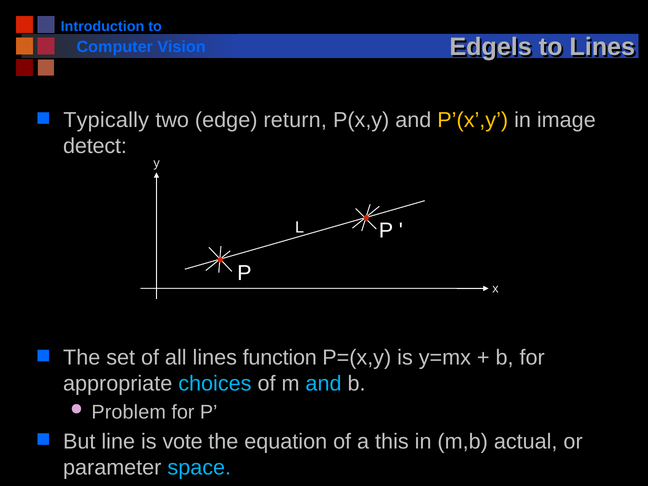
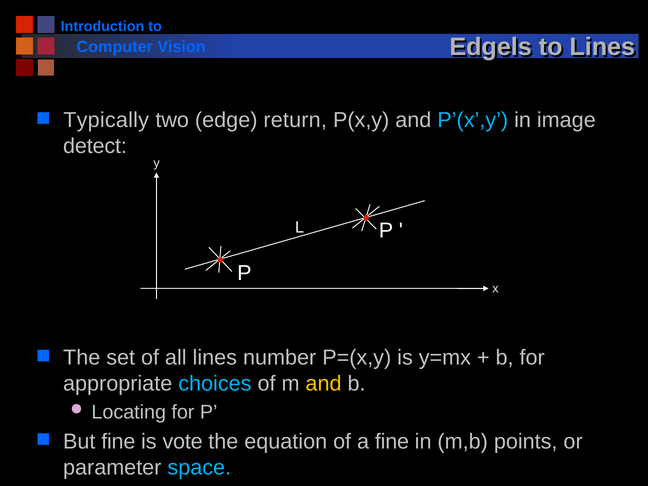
P’(x’,y colour: yellow -> light blue
function: function -> number
and at (324, 384) colour: light blue -> yellow
Problem: Problem -> Locating
But line: line -> fine
a this: this -> fine
actual: actual -> points
